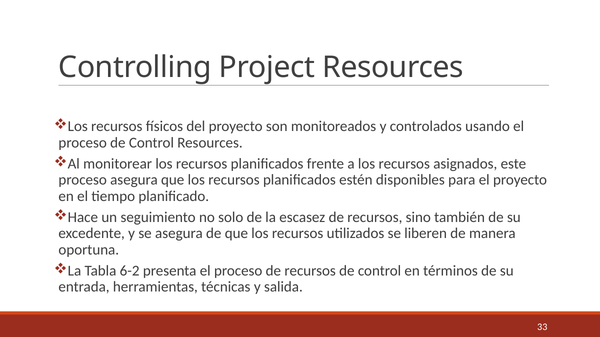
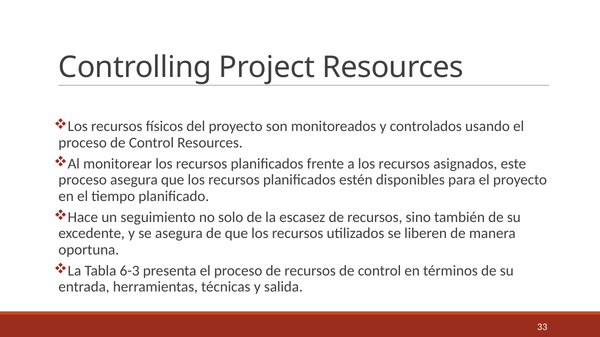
6-2: 6-2 -> 6-3
